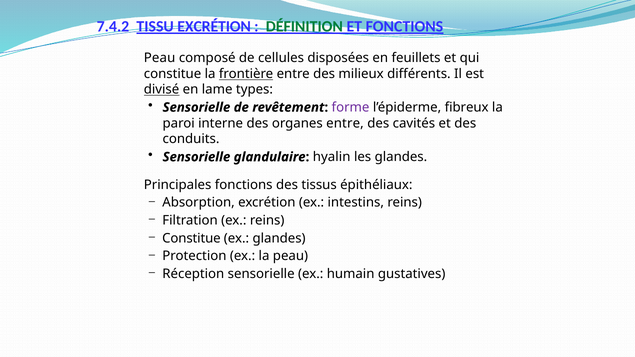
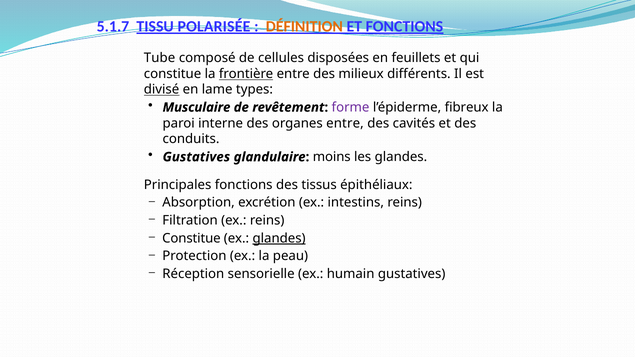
7.4.2: 7.4.2 -> 5.1.7
TISSU EXCRÉTION: EXCRÉTION -> POLARISÉE
DÉFINITION colour: green -> orange
Peau at (160, 58): Peau -> Tube
Sensorielle at (196, 107): Sensorielle -> Musculaire
Sensorielle at (196, 157): Sensorielle -> Gustatives
hyalin: hyalin -> moins
glandes at (279, 238) underline: none -> present
